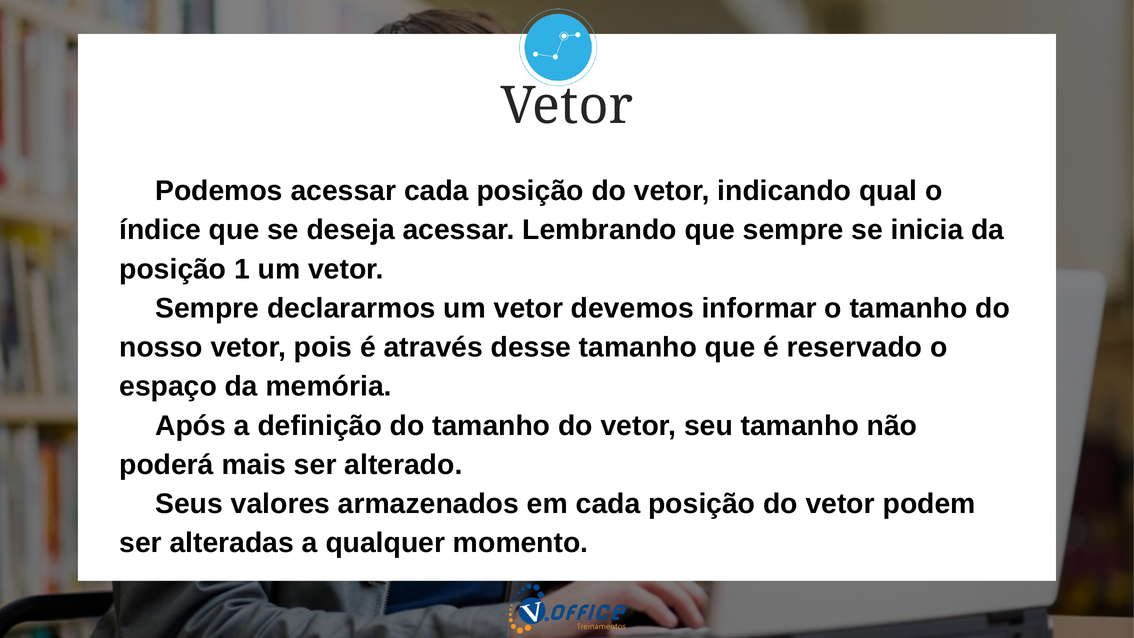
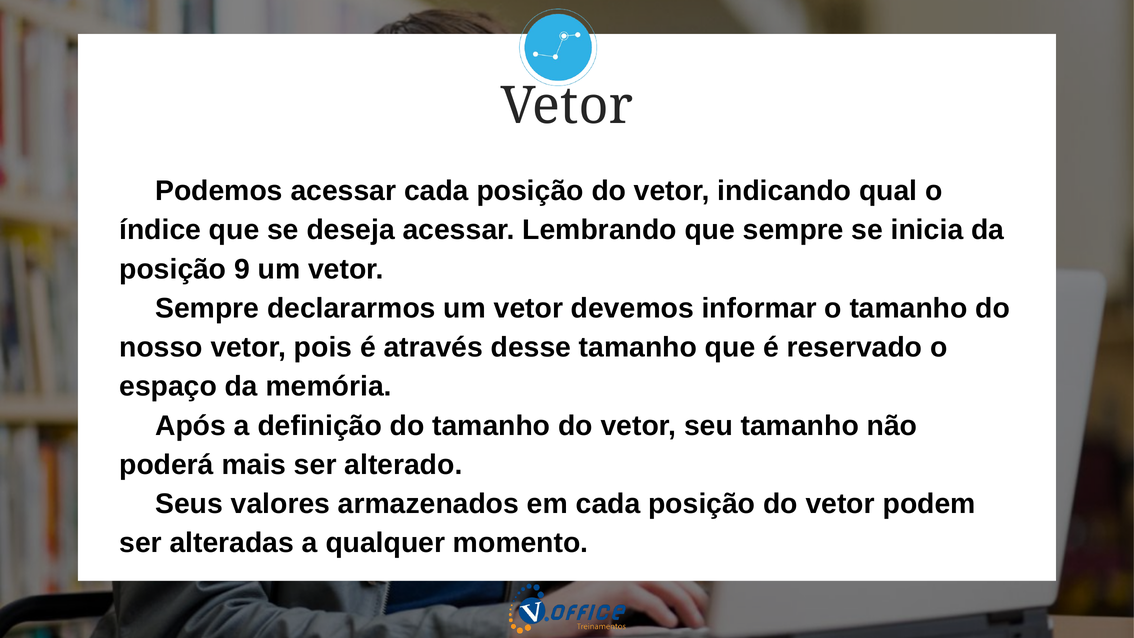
1: 1 -> 9
